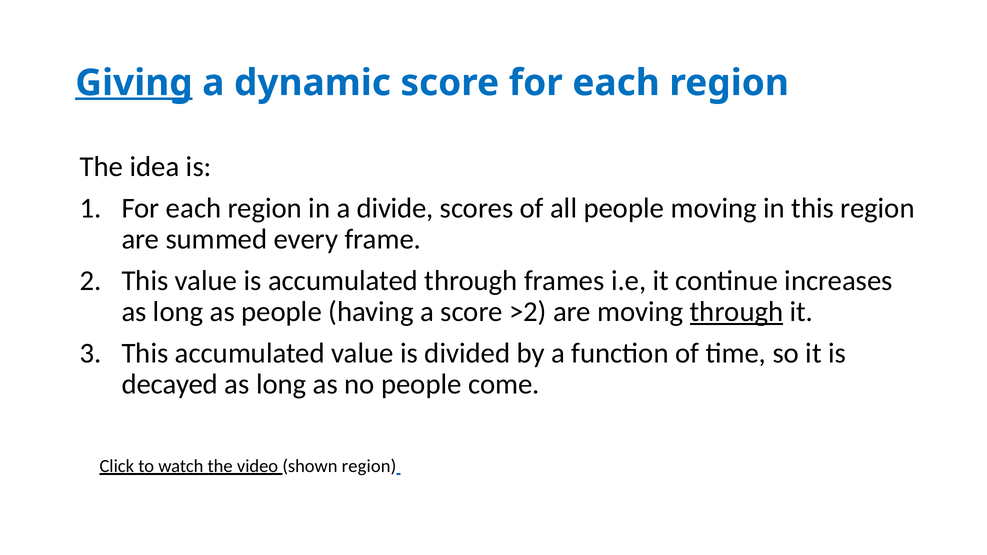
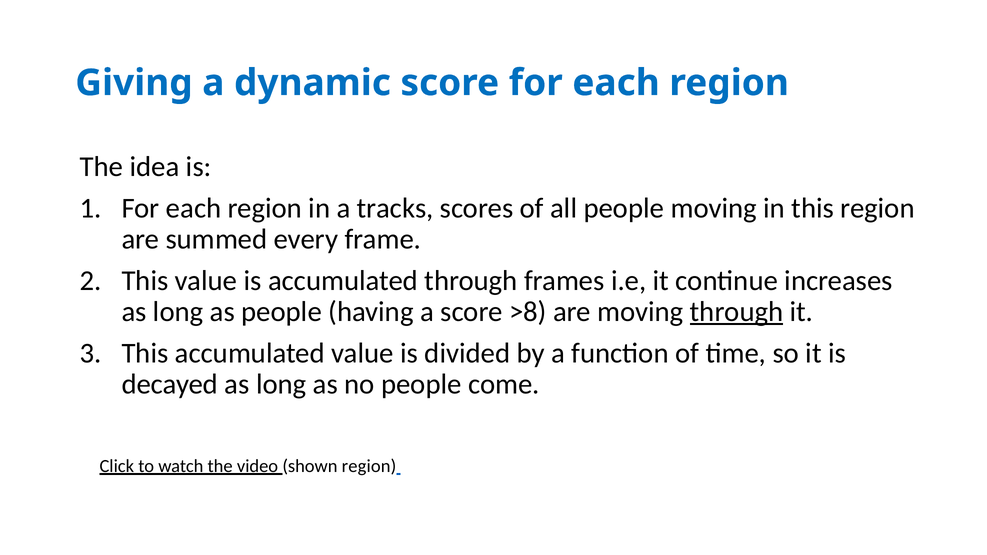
Giving underline: present -> none
divide: divide -> tracks
>2: >2 -> >8
